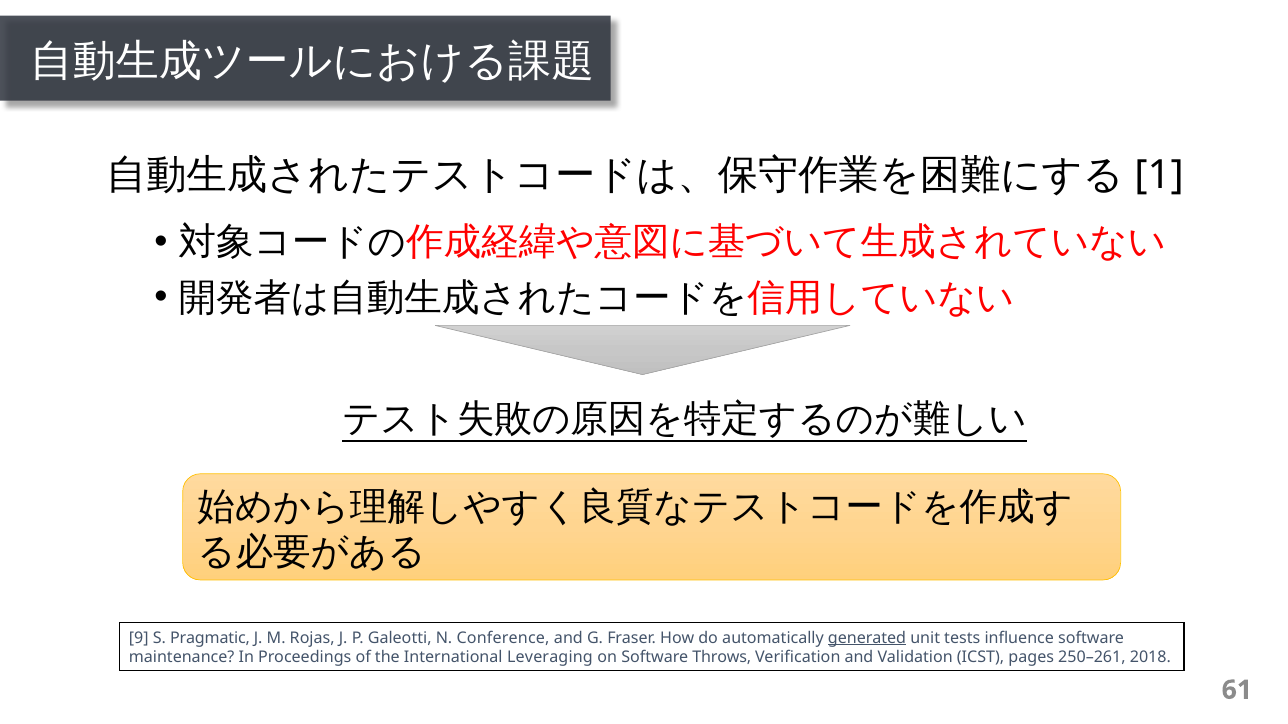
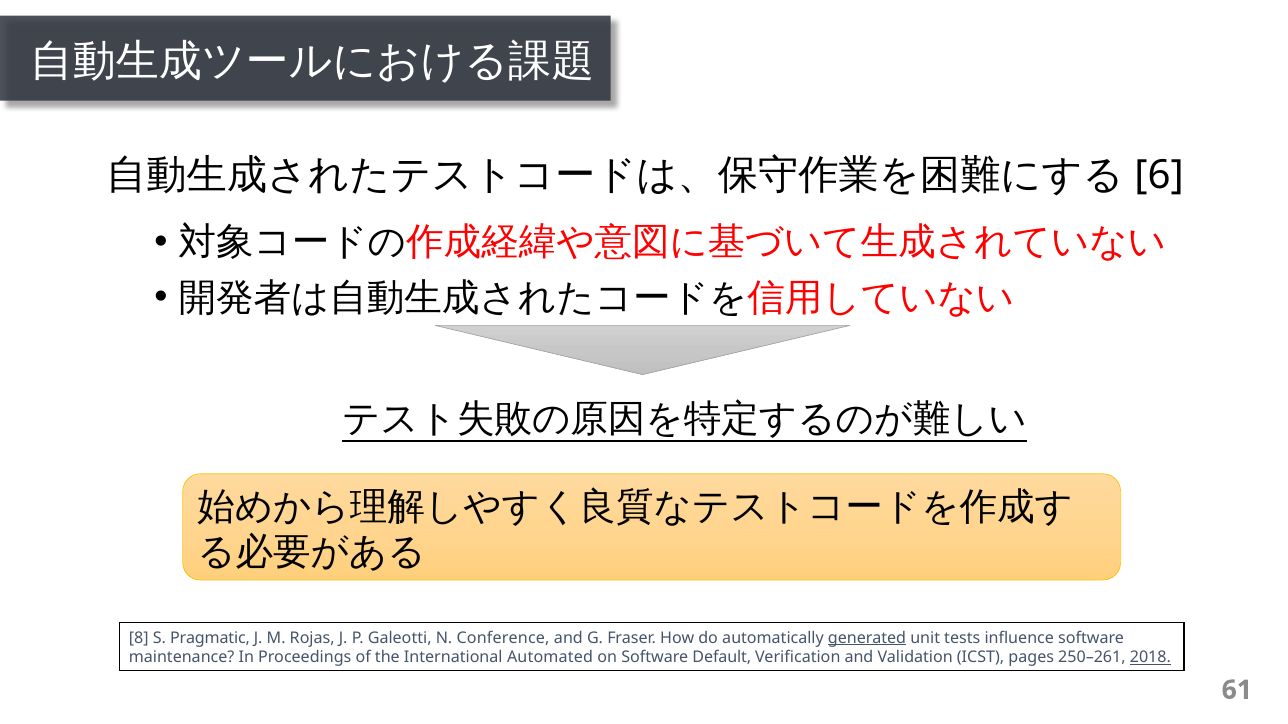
1: 1 -> 6
9: 9 -> 8
Leveraging: Leveraging -> Automated
Throws: Throws -> Default
2018 underline: none -> present
